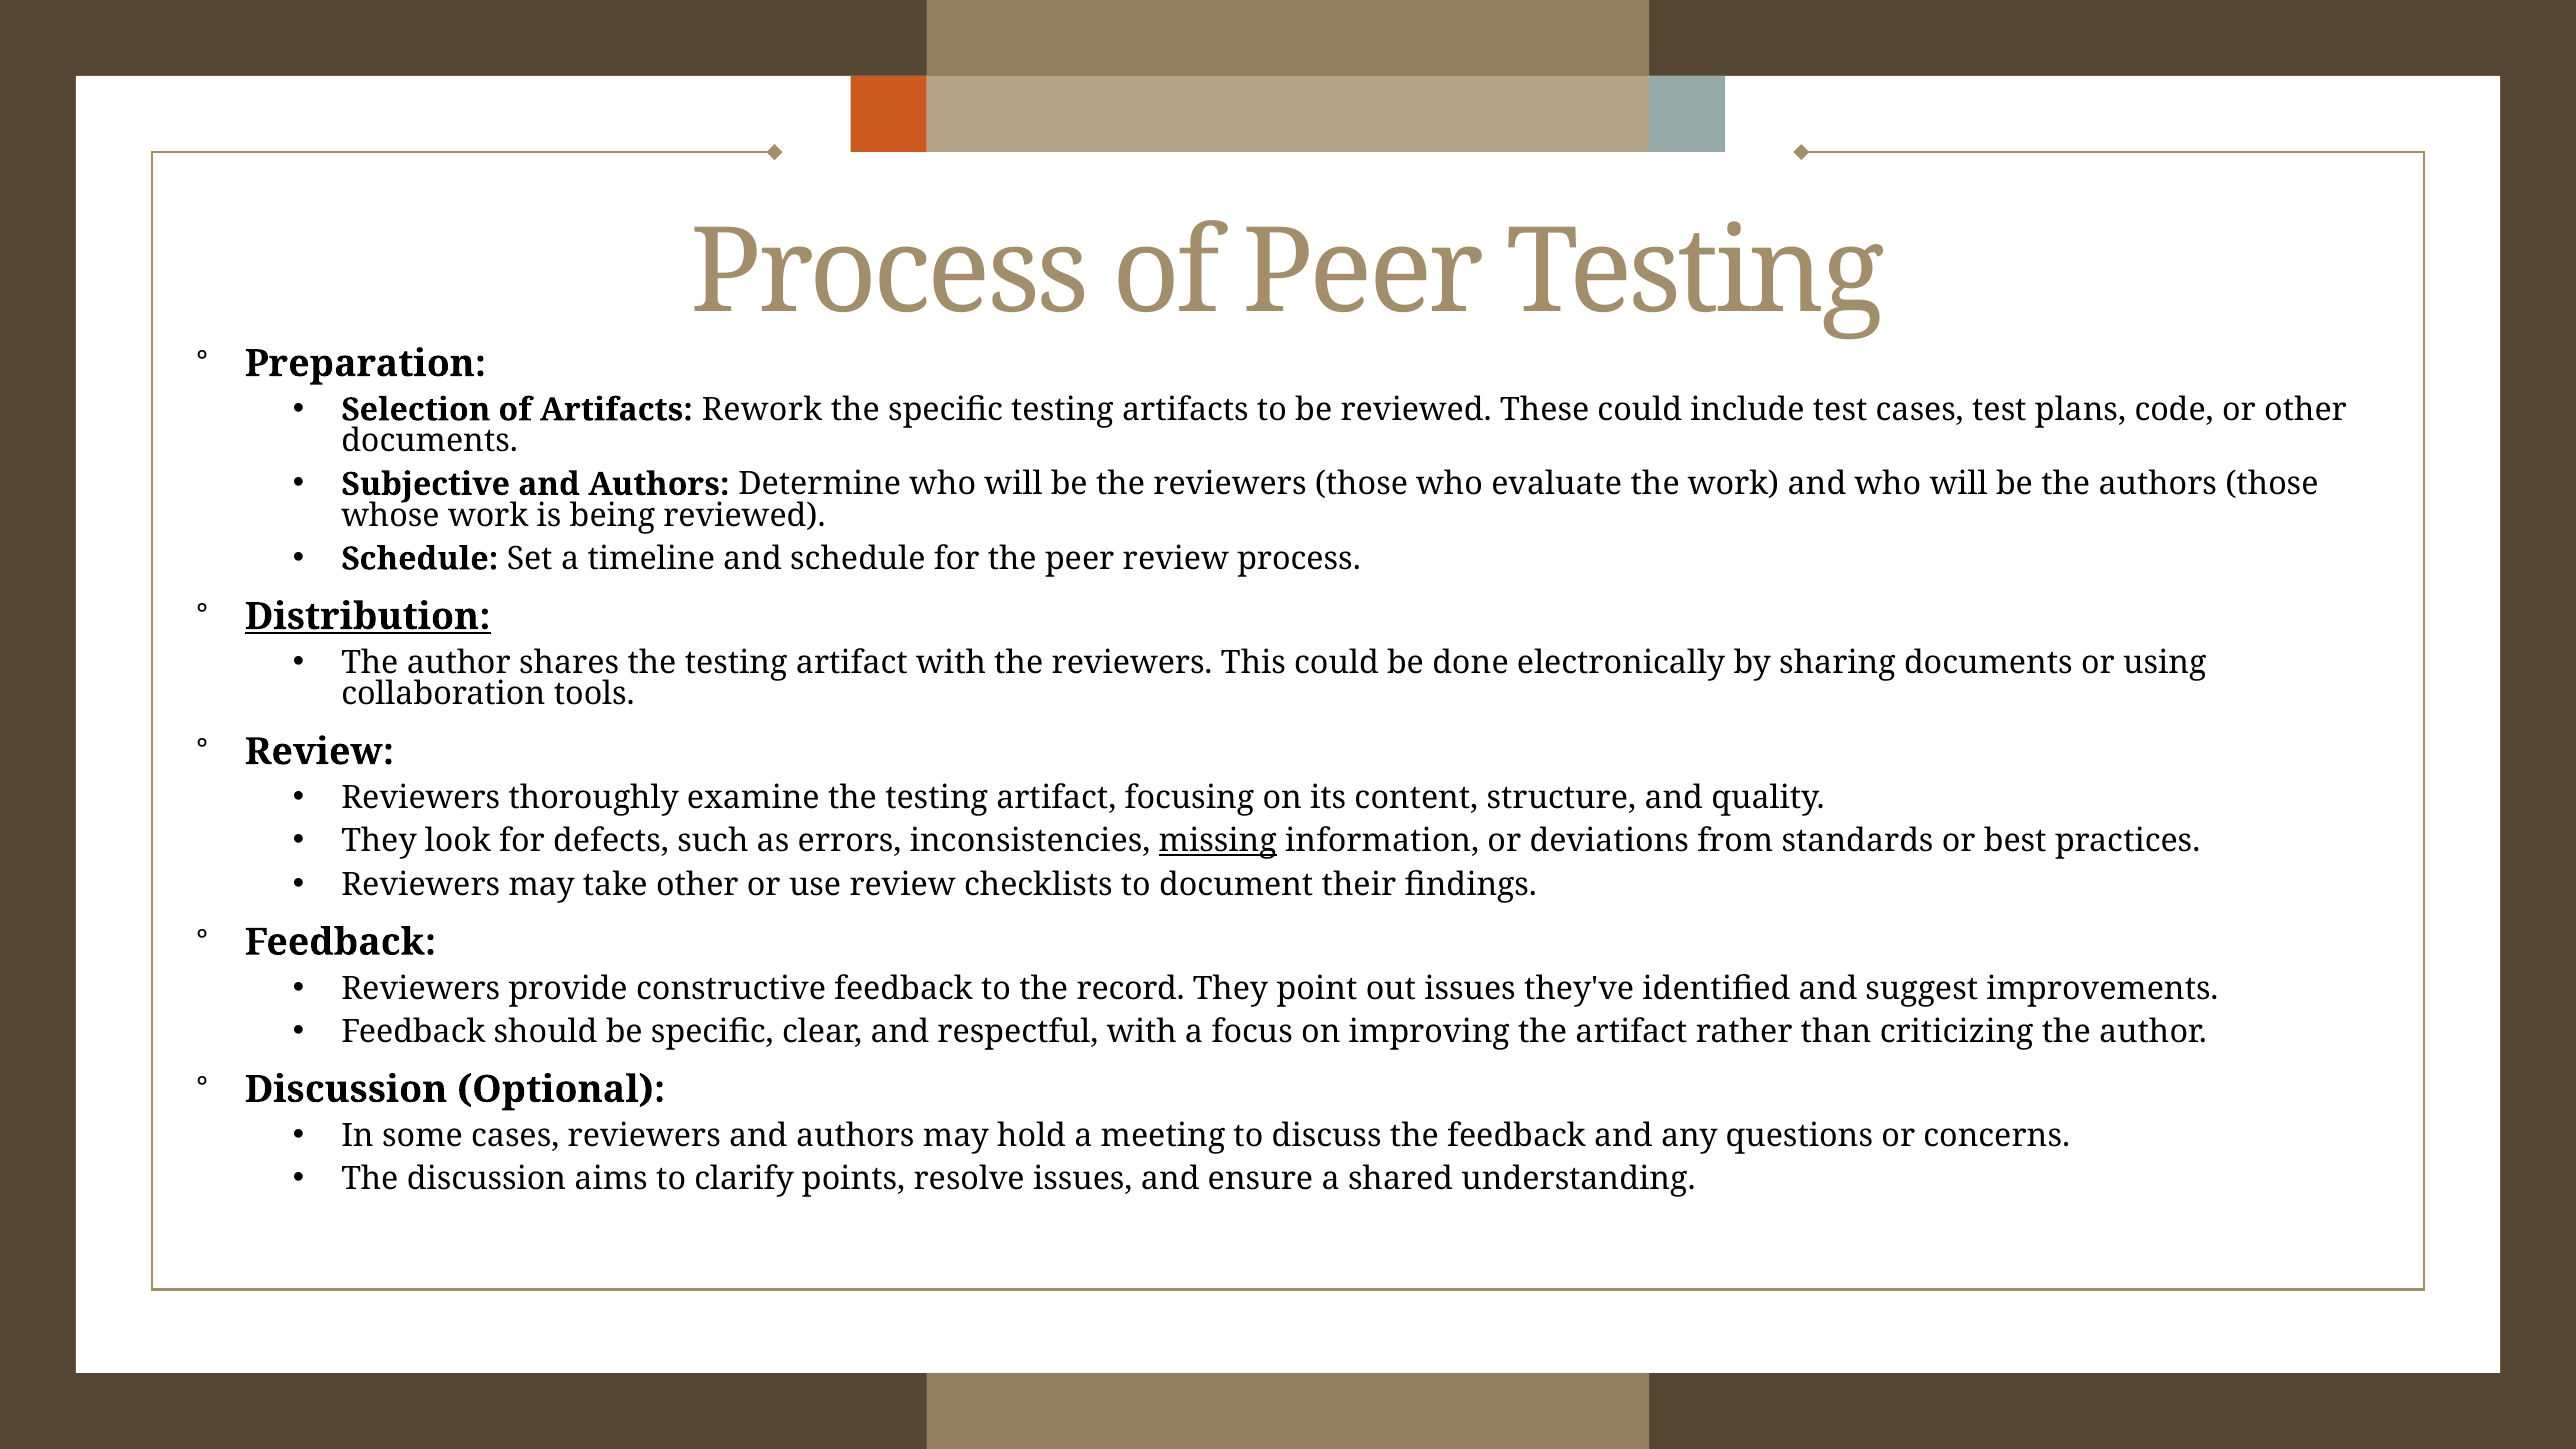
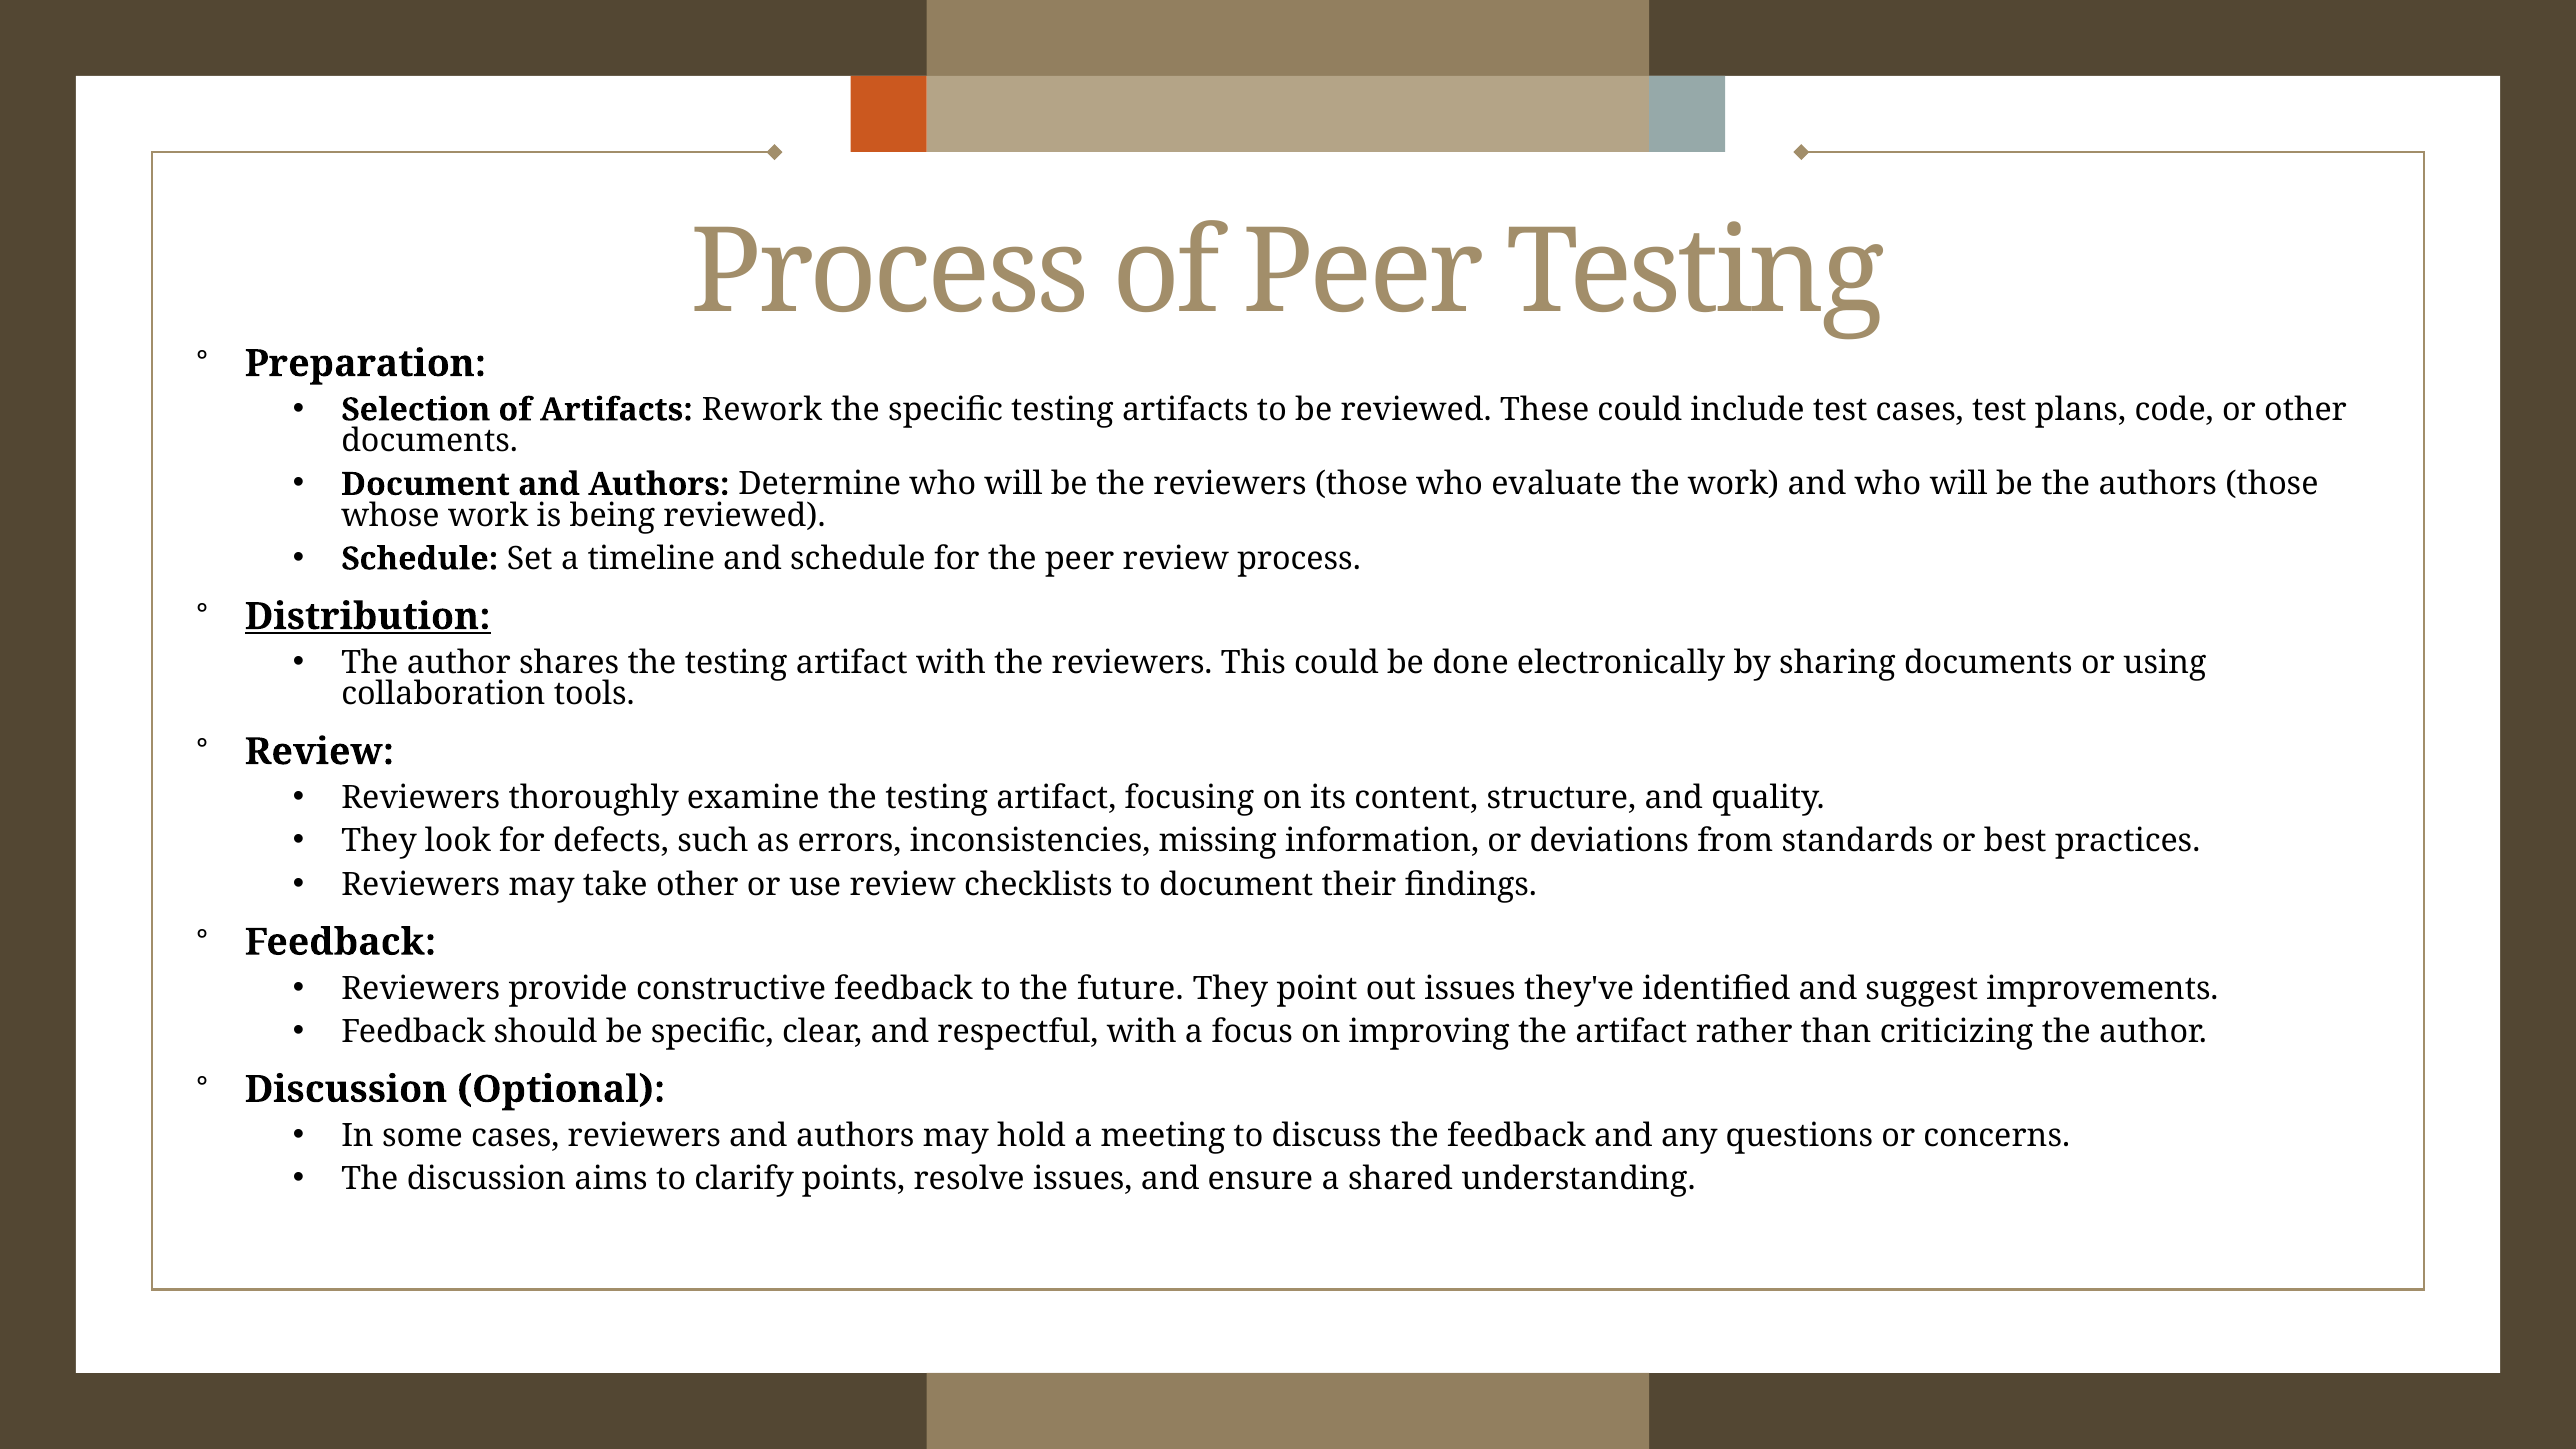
Subjective at (426, 484): Subjective -> Document
missing underline: present -> none
record: record -> future
